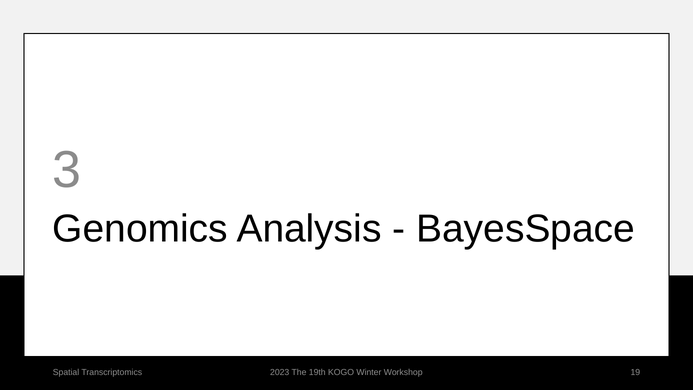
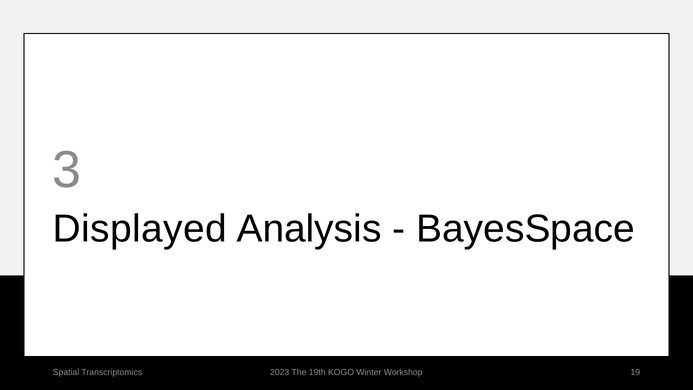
Genomics: Genomics -> Displayed
